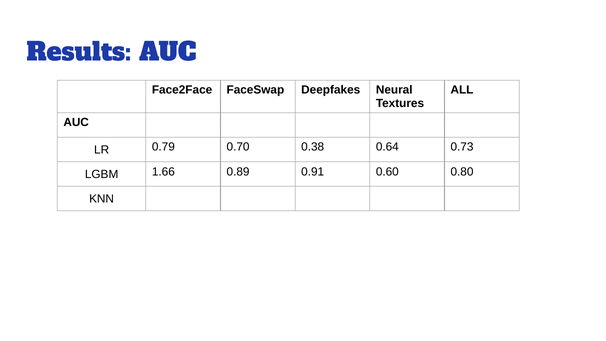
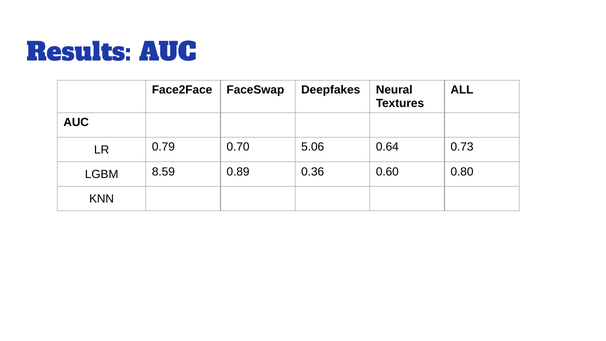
0.38: 0.38 -> 5.06
1.66: 1.66 -> 8.59
0.91: 0.91 -> 0.36
